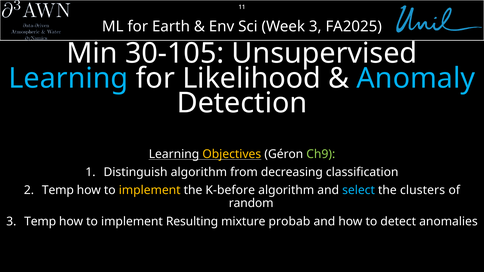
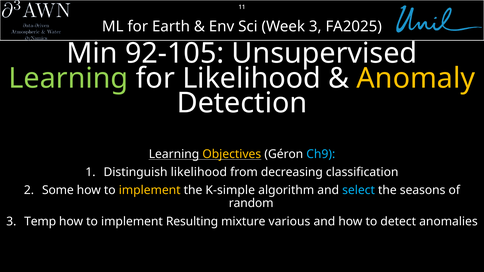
30-105: 30-105 -> 92-105
Learning at (68, 78) colour: light blue -> light green
Anomaly colour: light blue -> yellow
Ch9 colour: light green -> light blue
Distinguish algorithm: algorithm -> likelihood
Temp at (58, 190): Temp -> Some
K-before: K-before -> K-simple
clusters: clusters -> seasons
probab: probab -> various
